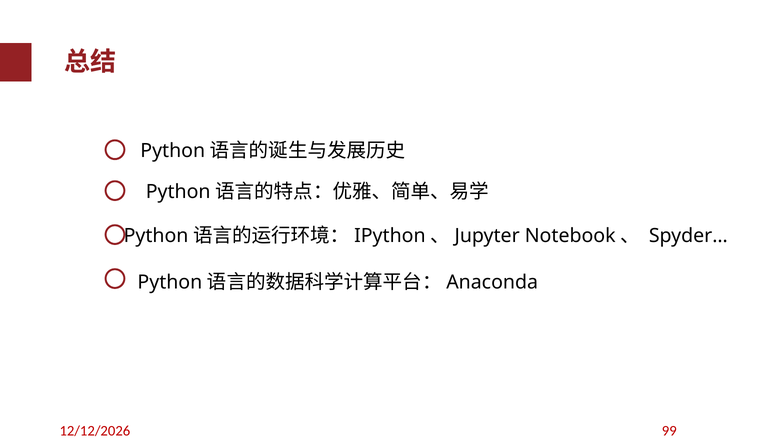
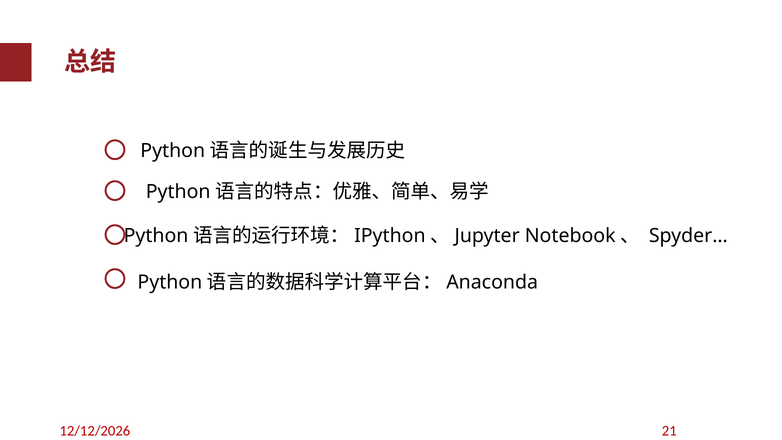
99: 99 -> 21
